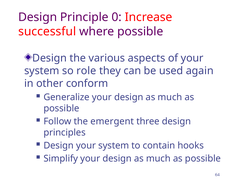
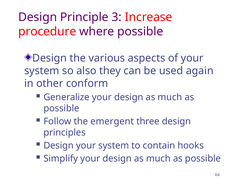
0: 0 -> 3
successful: successful -> procedure
role: role -> also
